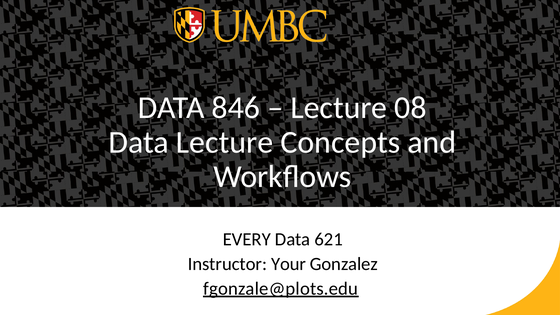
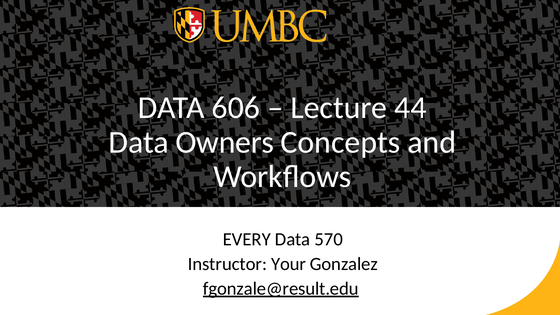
846: 846 -> 606
08: 08 -> 44
Data Lecture: Lecture -> Owners
621: 621 -> 570
fgonzale@plots.edu: fgonzale@plots.edu -> fgonzale@result.edu
